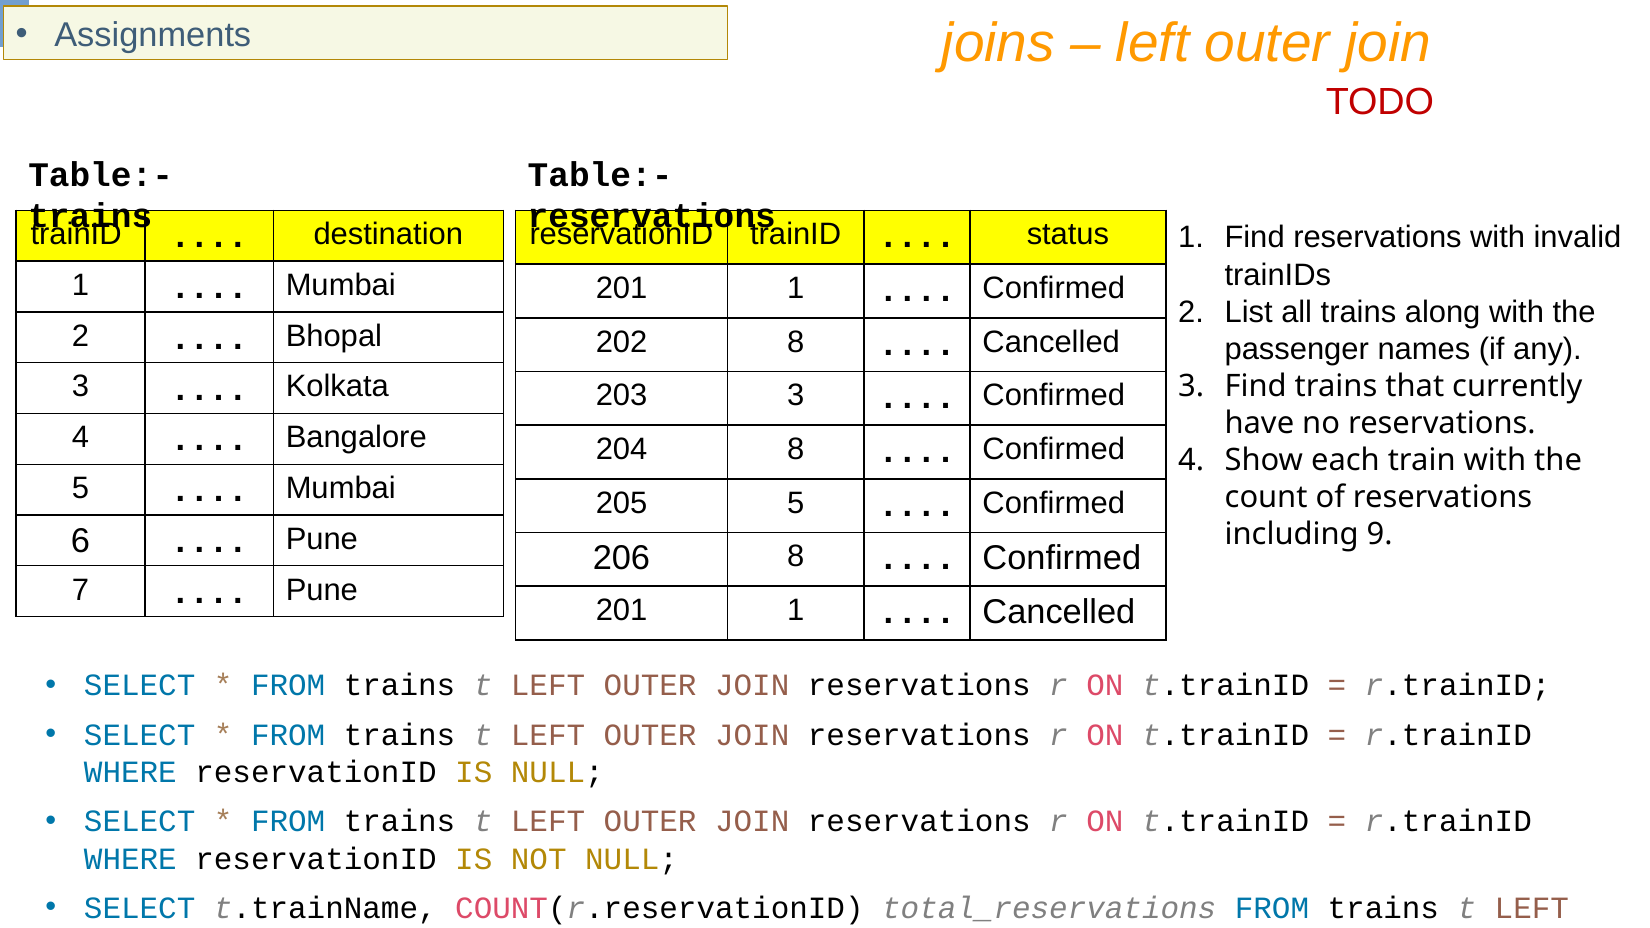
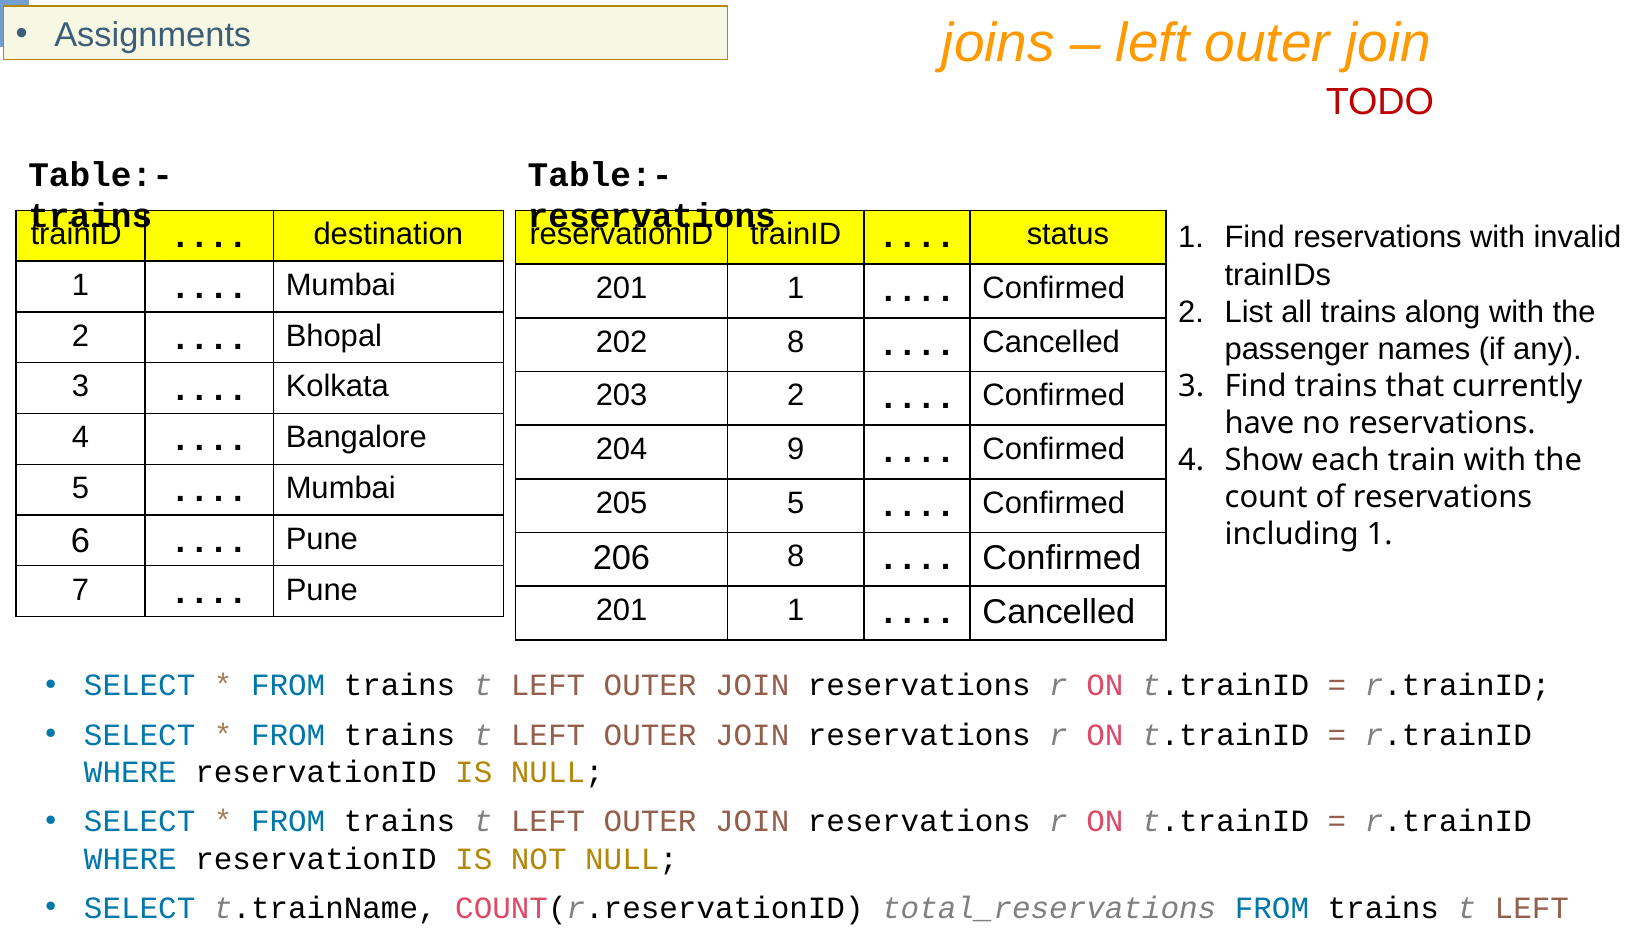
203 3: 3 -> 2
204 8: 8 -> 9
including 9: 9 -> 1
